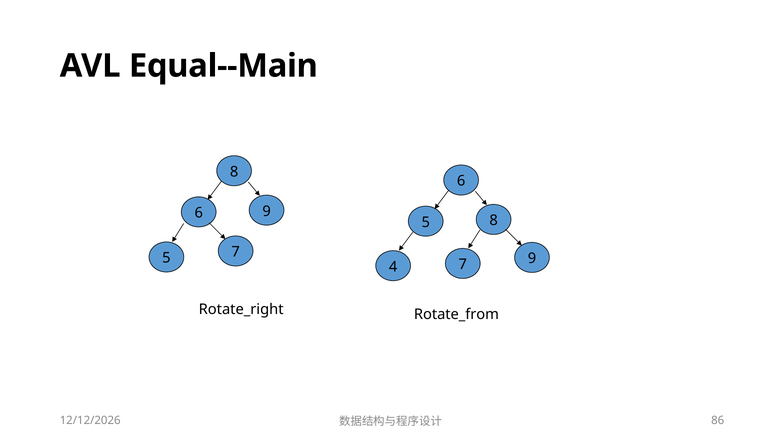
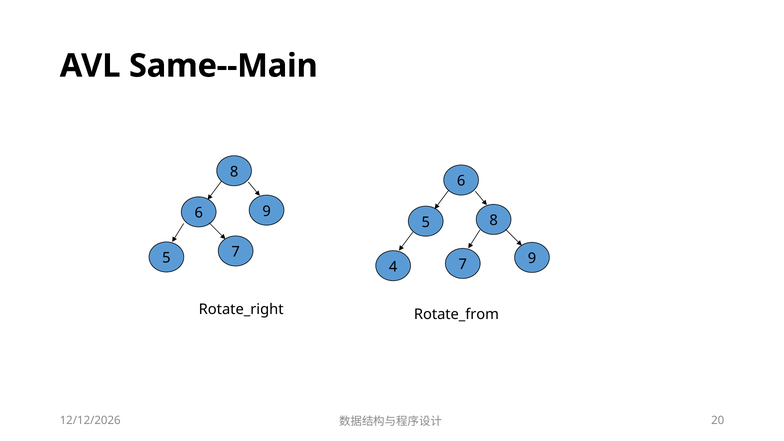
Equal--Main: Equal--Main -> Same--Main
86: 86 -> 20
